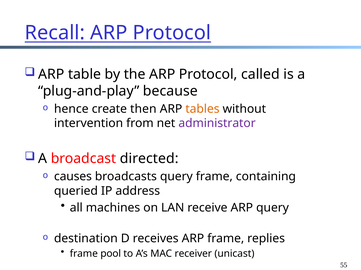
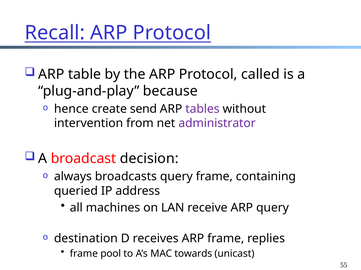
then: then -> send
tables colour: orange -> purple
directed: directed -> decision
causes: causes -> always
receiver: receiver -> towards
